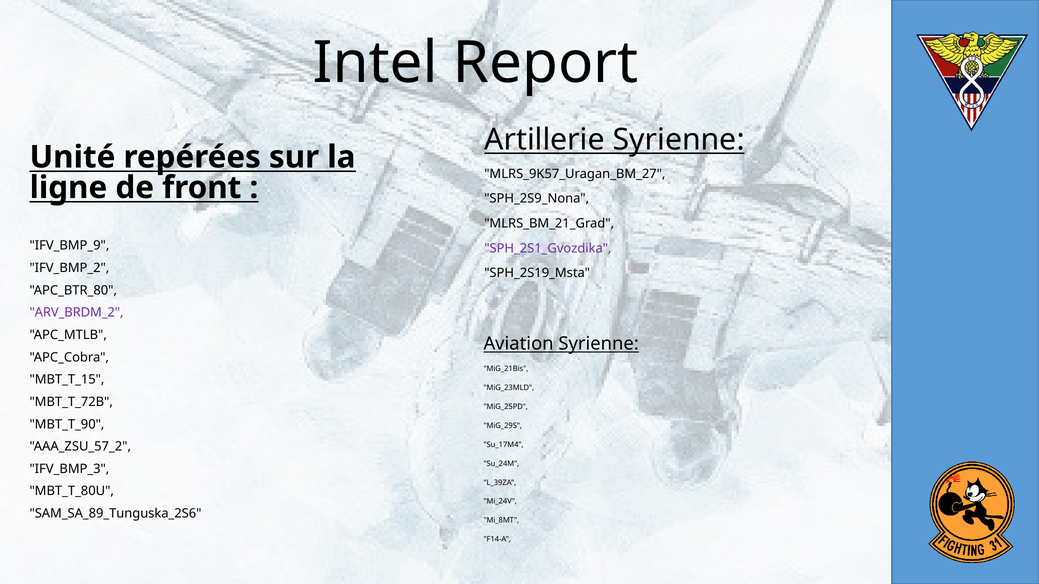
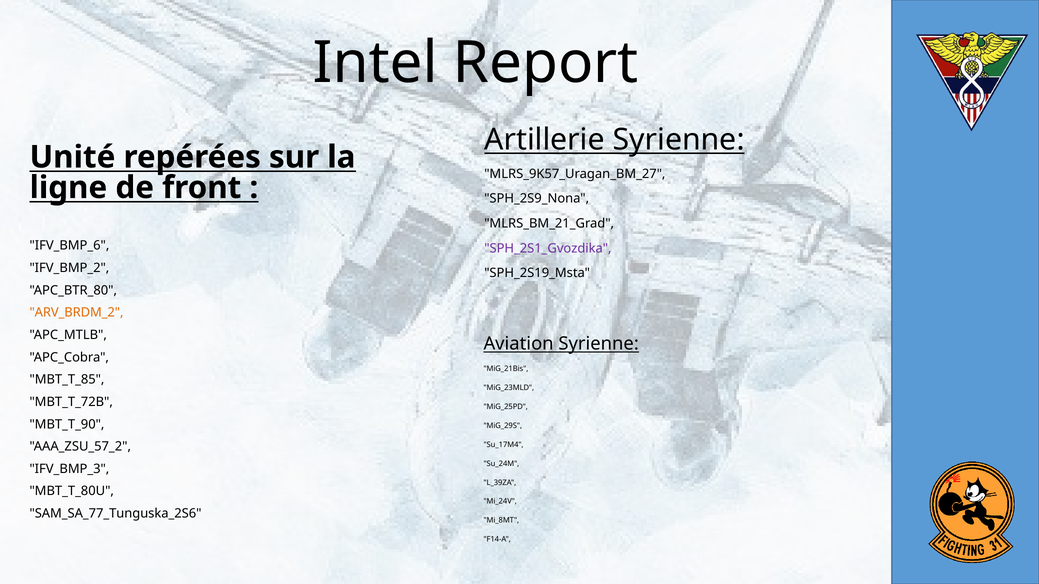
IFV_BMP_9: IFV_BMP_9 -> IFV_BMP_6
ARV_BRDM_2 colour: purple -> orange
MBT_T_15: MBT_T_15 -> MBT_T_85
SAM_SA_89_Tunguska_2S6: SAM_SA_89_Tunguska_2S6 -> SAM_SA_77_Tunguska_2S6
